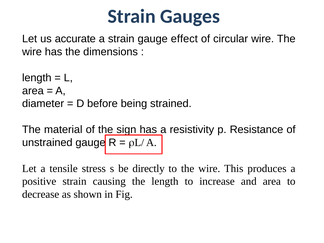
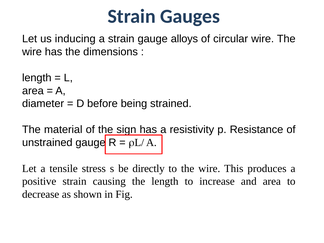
accurate: accurate -> inducing
effect: effect -> alloys
